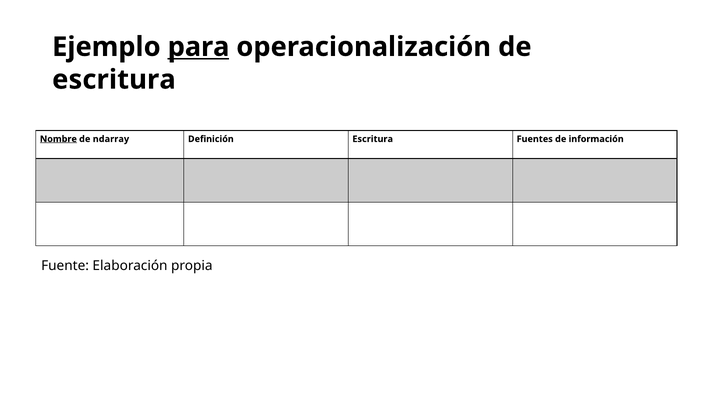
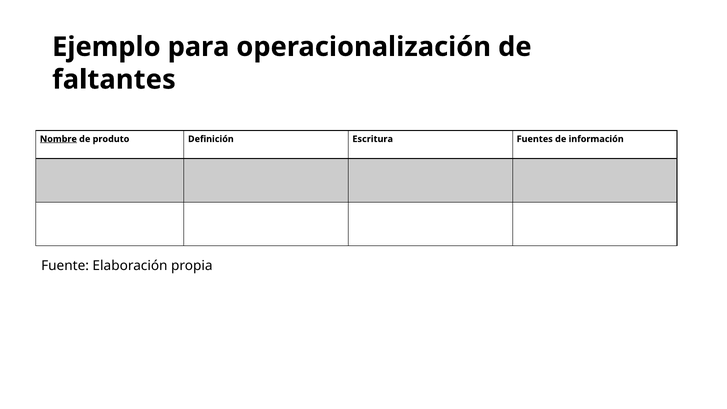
para underline: present -> none
escritura at (114, 80): escritura -> faltantes
ndarray: ndarray -> produto
